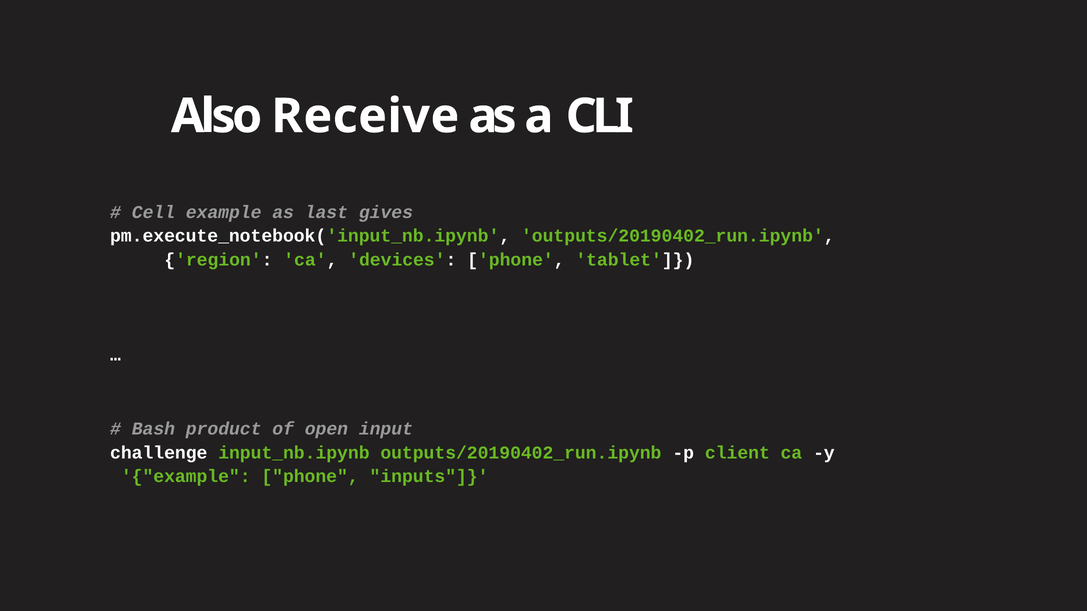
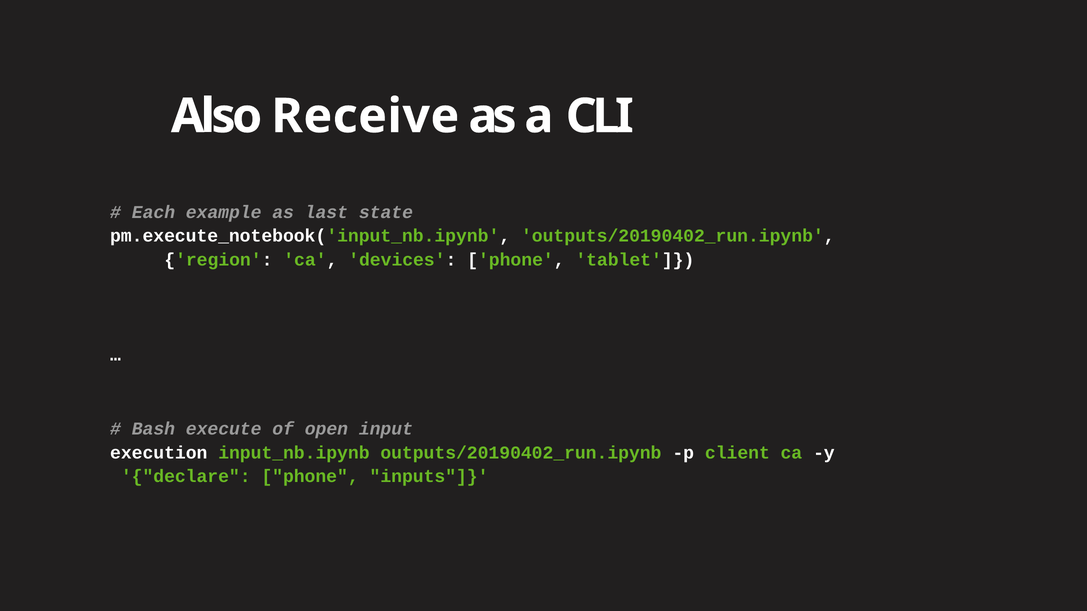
Cell: Cell -> Each
gives: gives -> state
product: product -> execute
challenge: challenge -> execution
example at (186, 477): example -> declare
